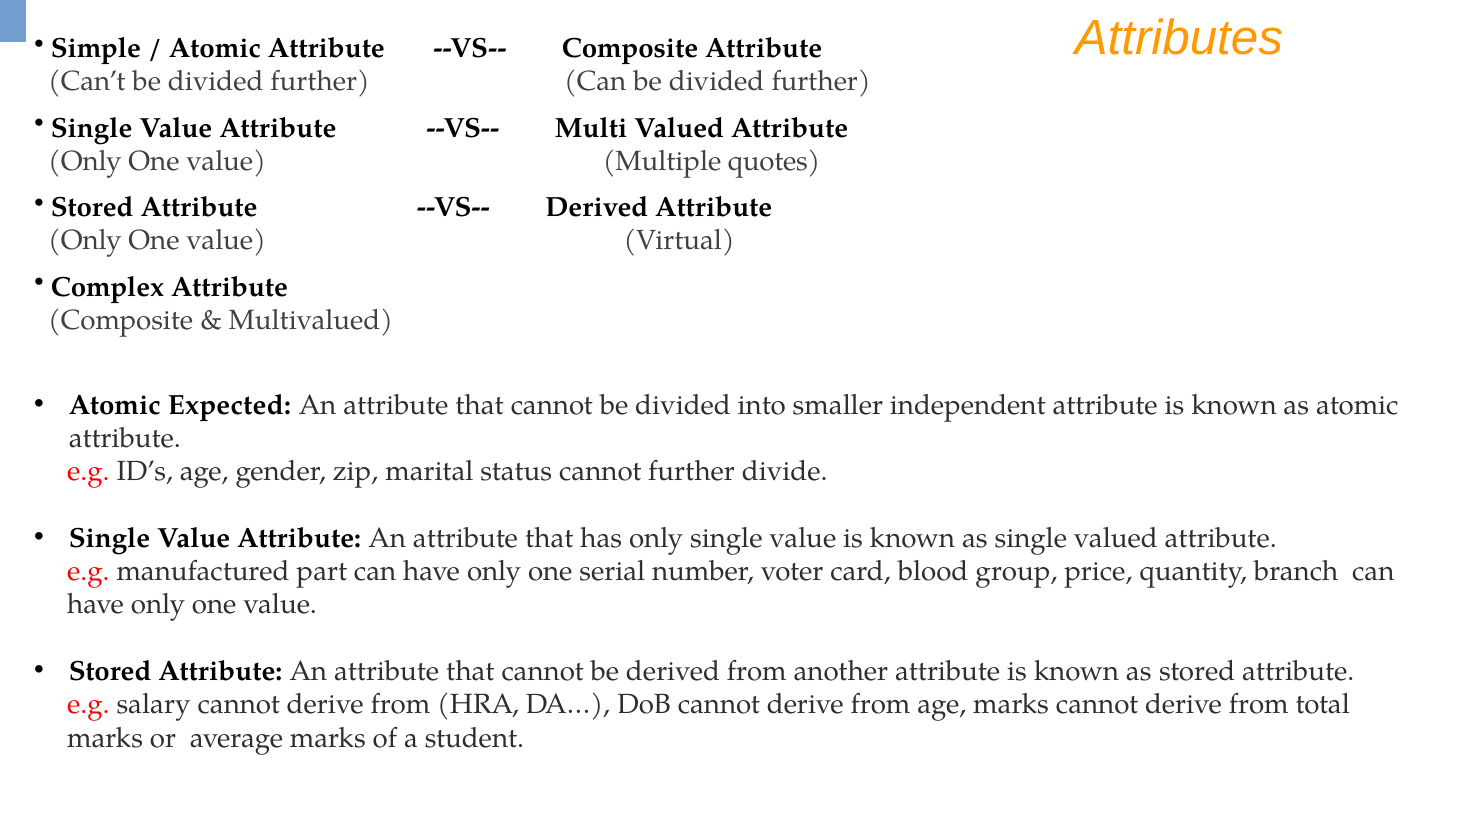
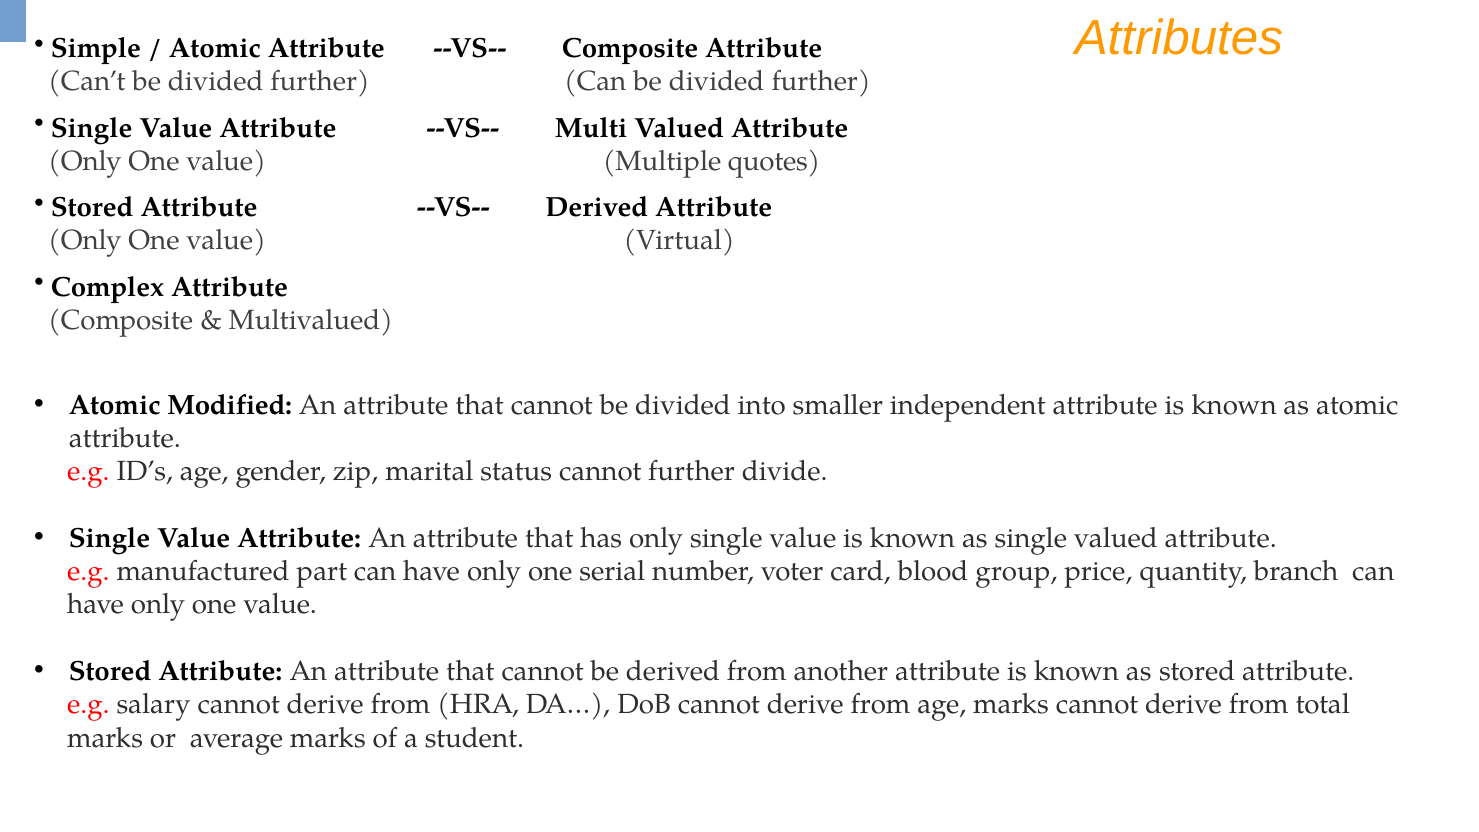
Expected: Expected -> Modified
